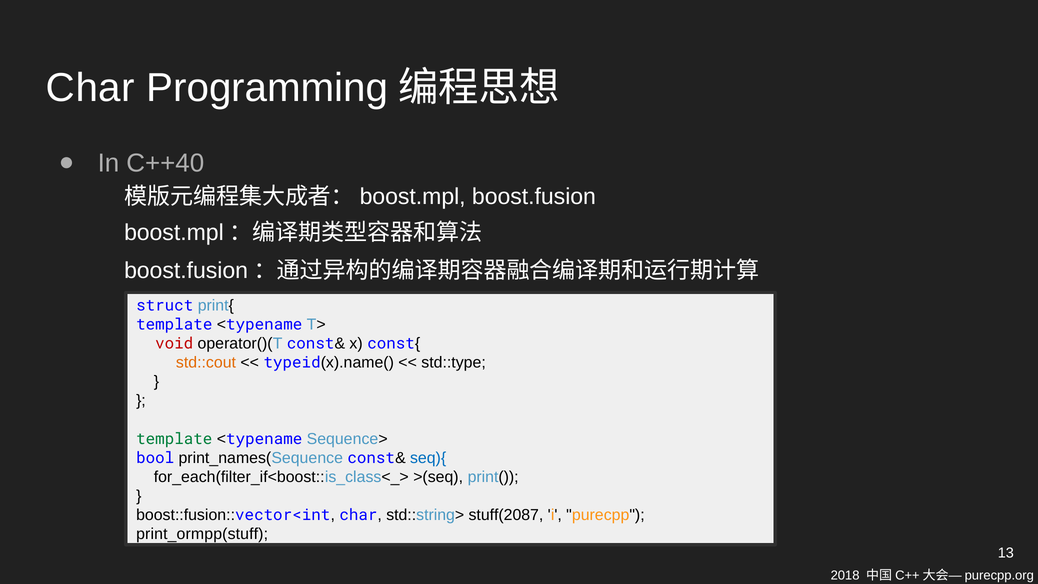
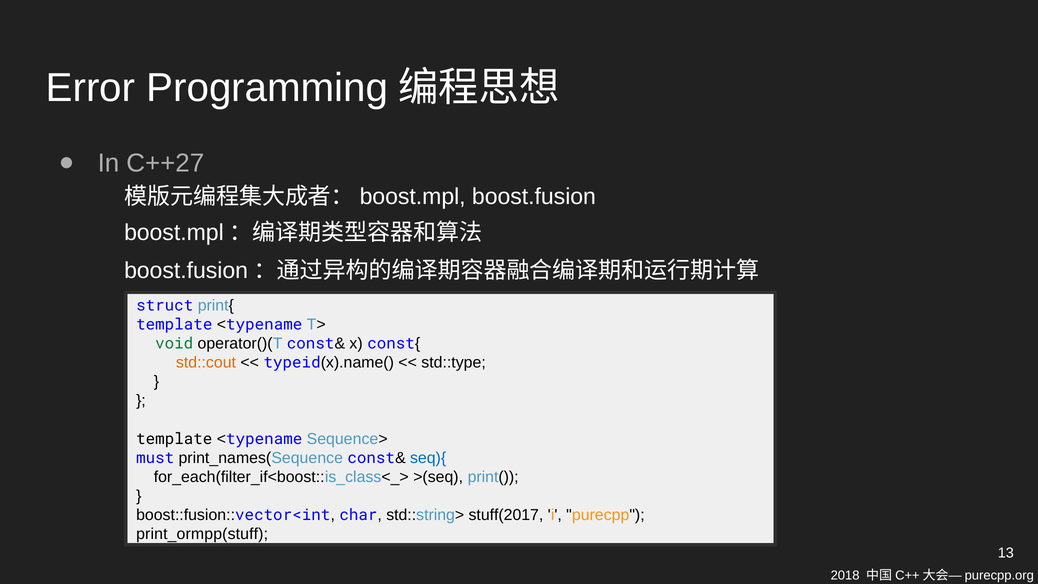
Char at (90, 88): Char -> Error
C++40: C++40 -> C++27
void colour: red -> green
template at (174, 439) colour: green -> black
bool: bool -> must
stuff(2087: stuff(2087 -> stuff(2017
